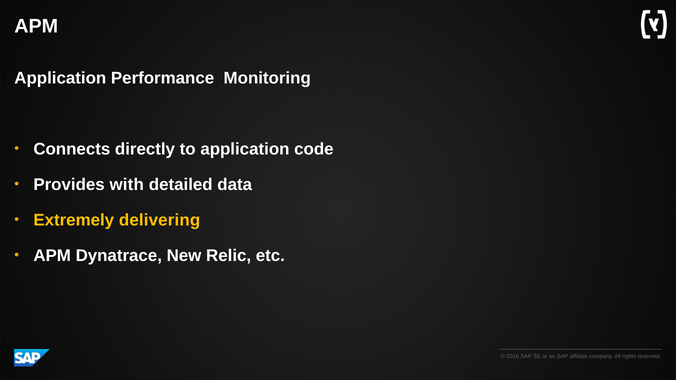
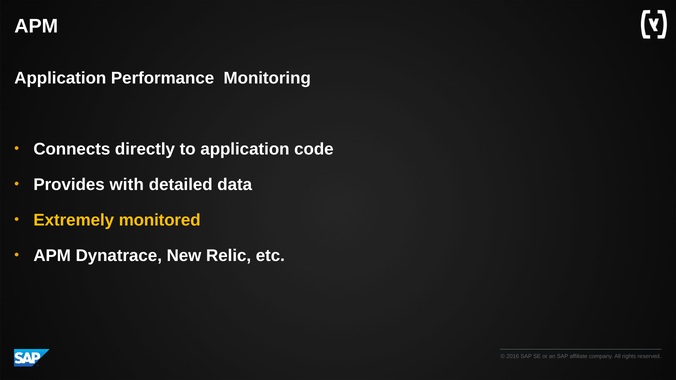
delivering: delivering -> monitored
